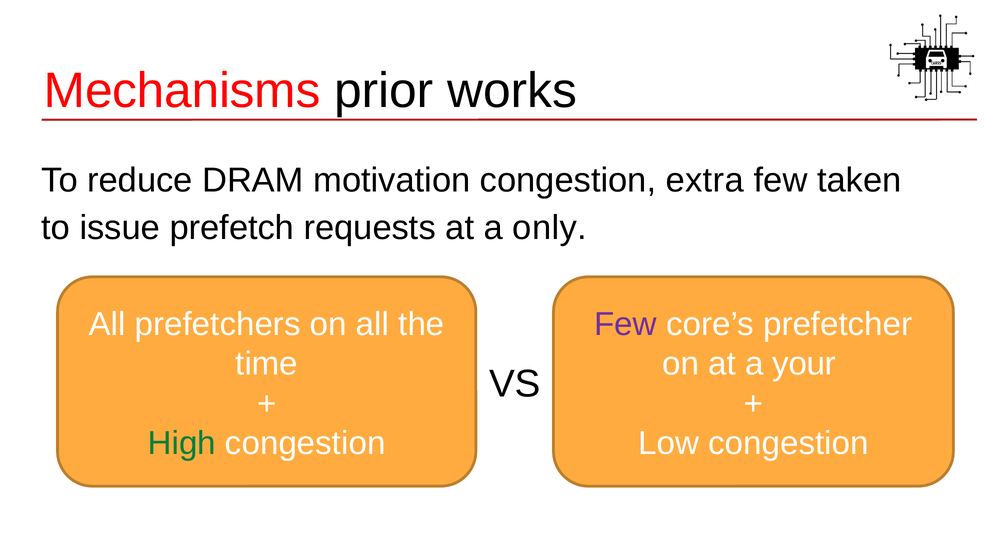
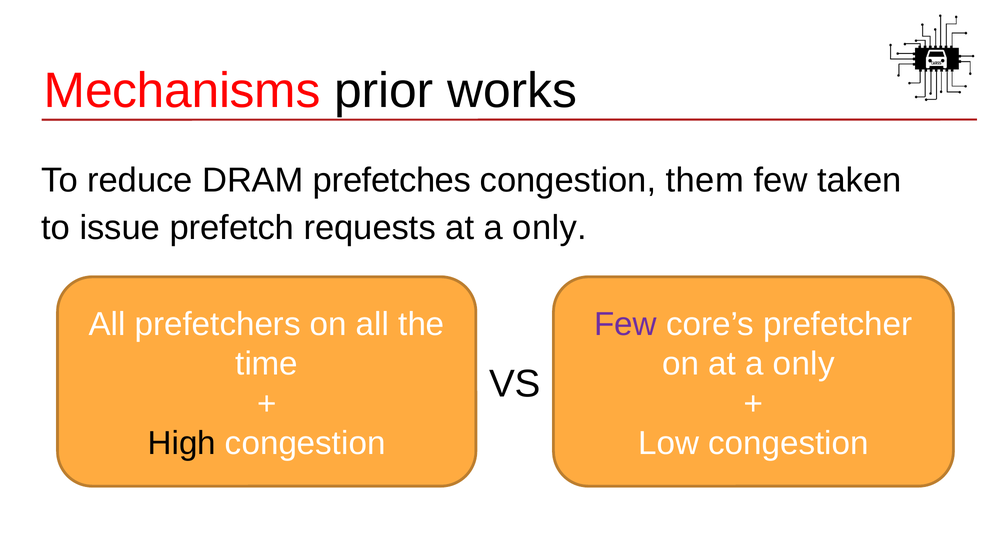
motivation: motivation -> prefetches
extra: extra -> them
on at a your: your -> only
High colour: green -> black
